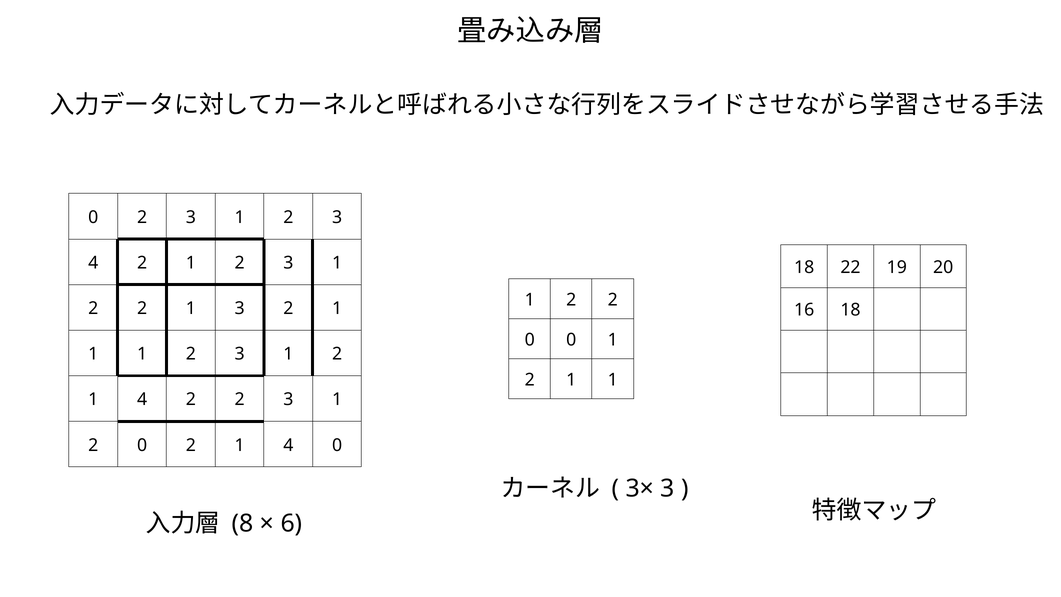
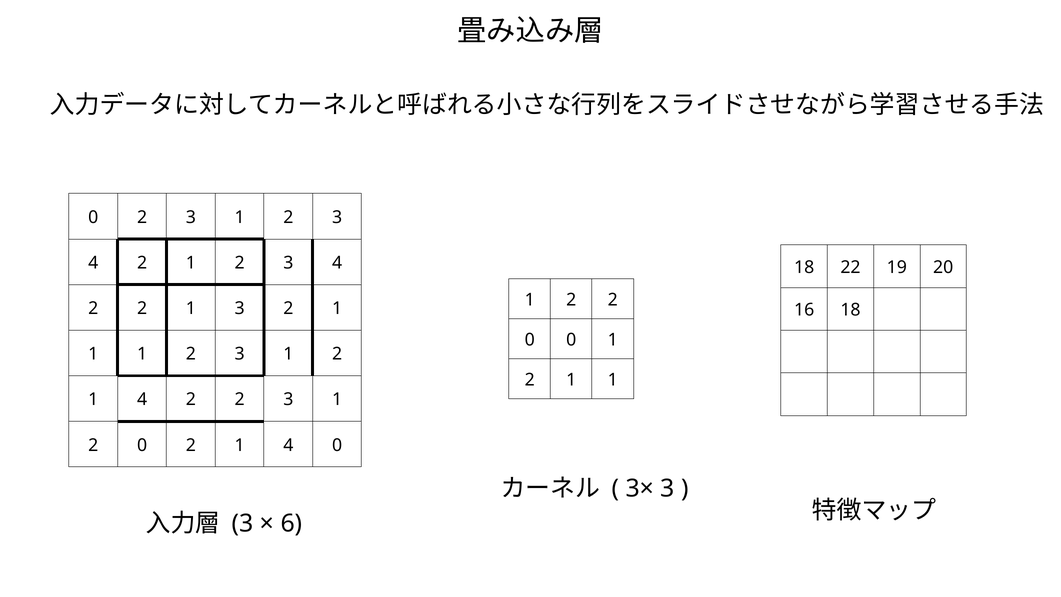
1 at (337, 263): 1 -> 4
8 at (243, 524): 8 -> 3
